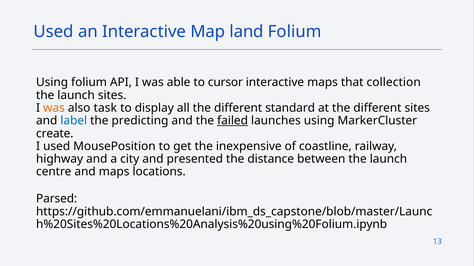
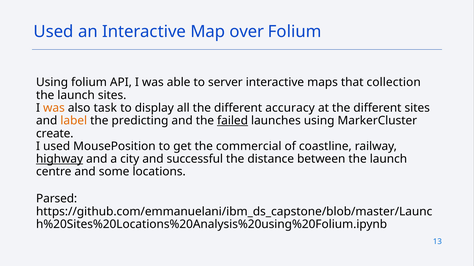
land: land -> over
cursor: cursor -> server
standard: standard -> accuracy
label colour: blue -> orange
inexpensive: inexpensive -> commercial
highway underline: none -> present
presented: presented -> successful
and maps: maps -> some
